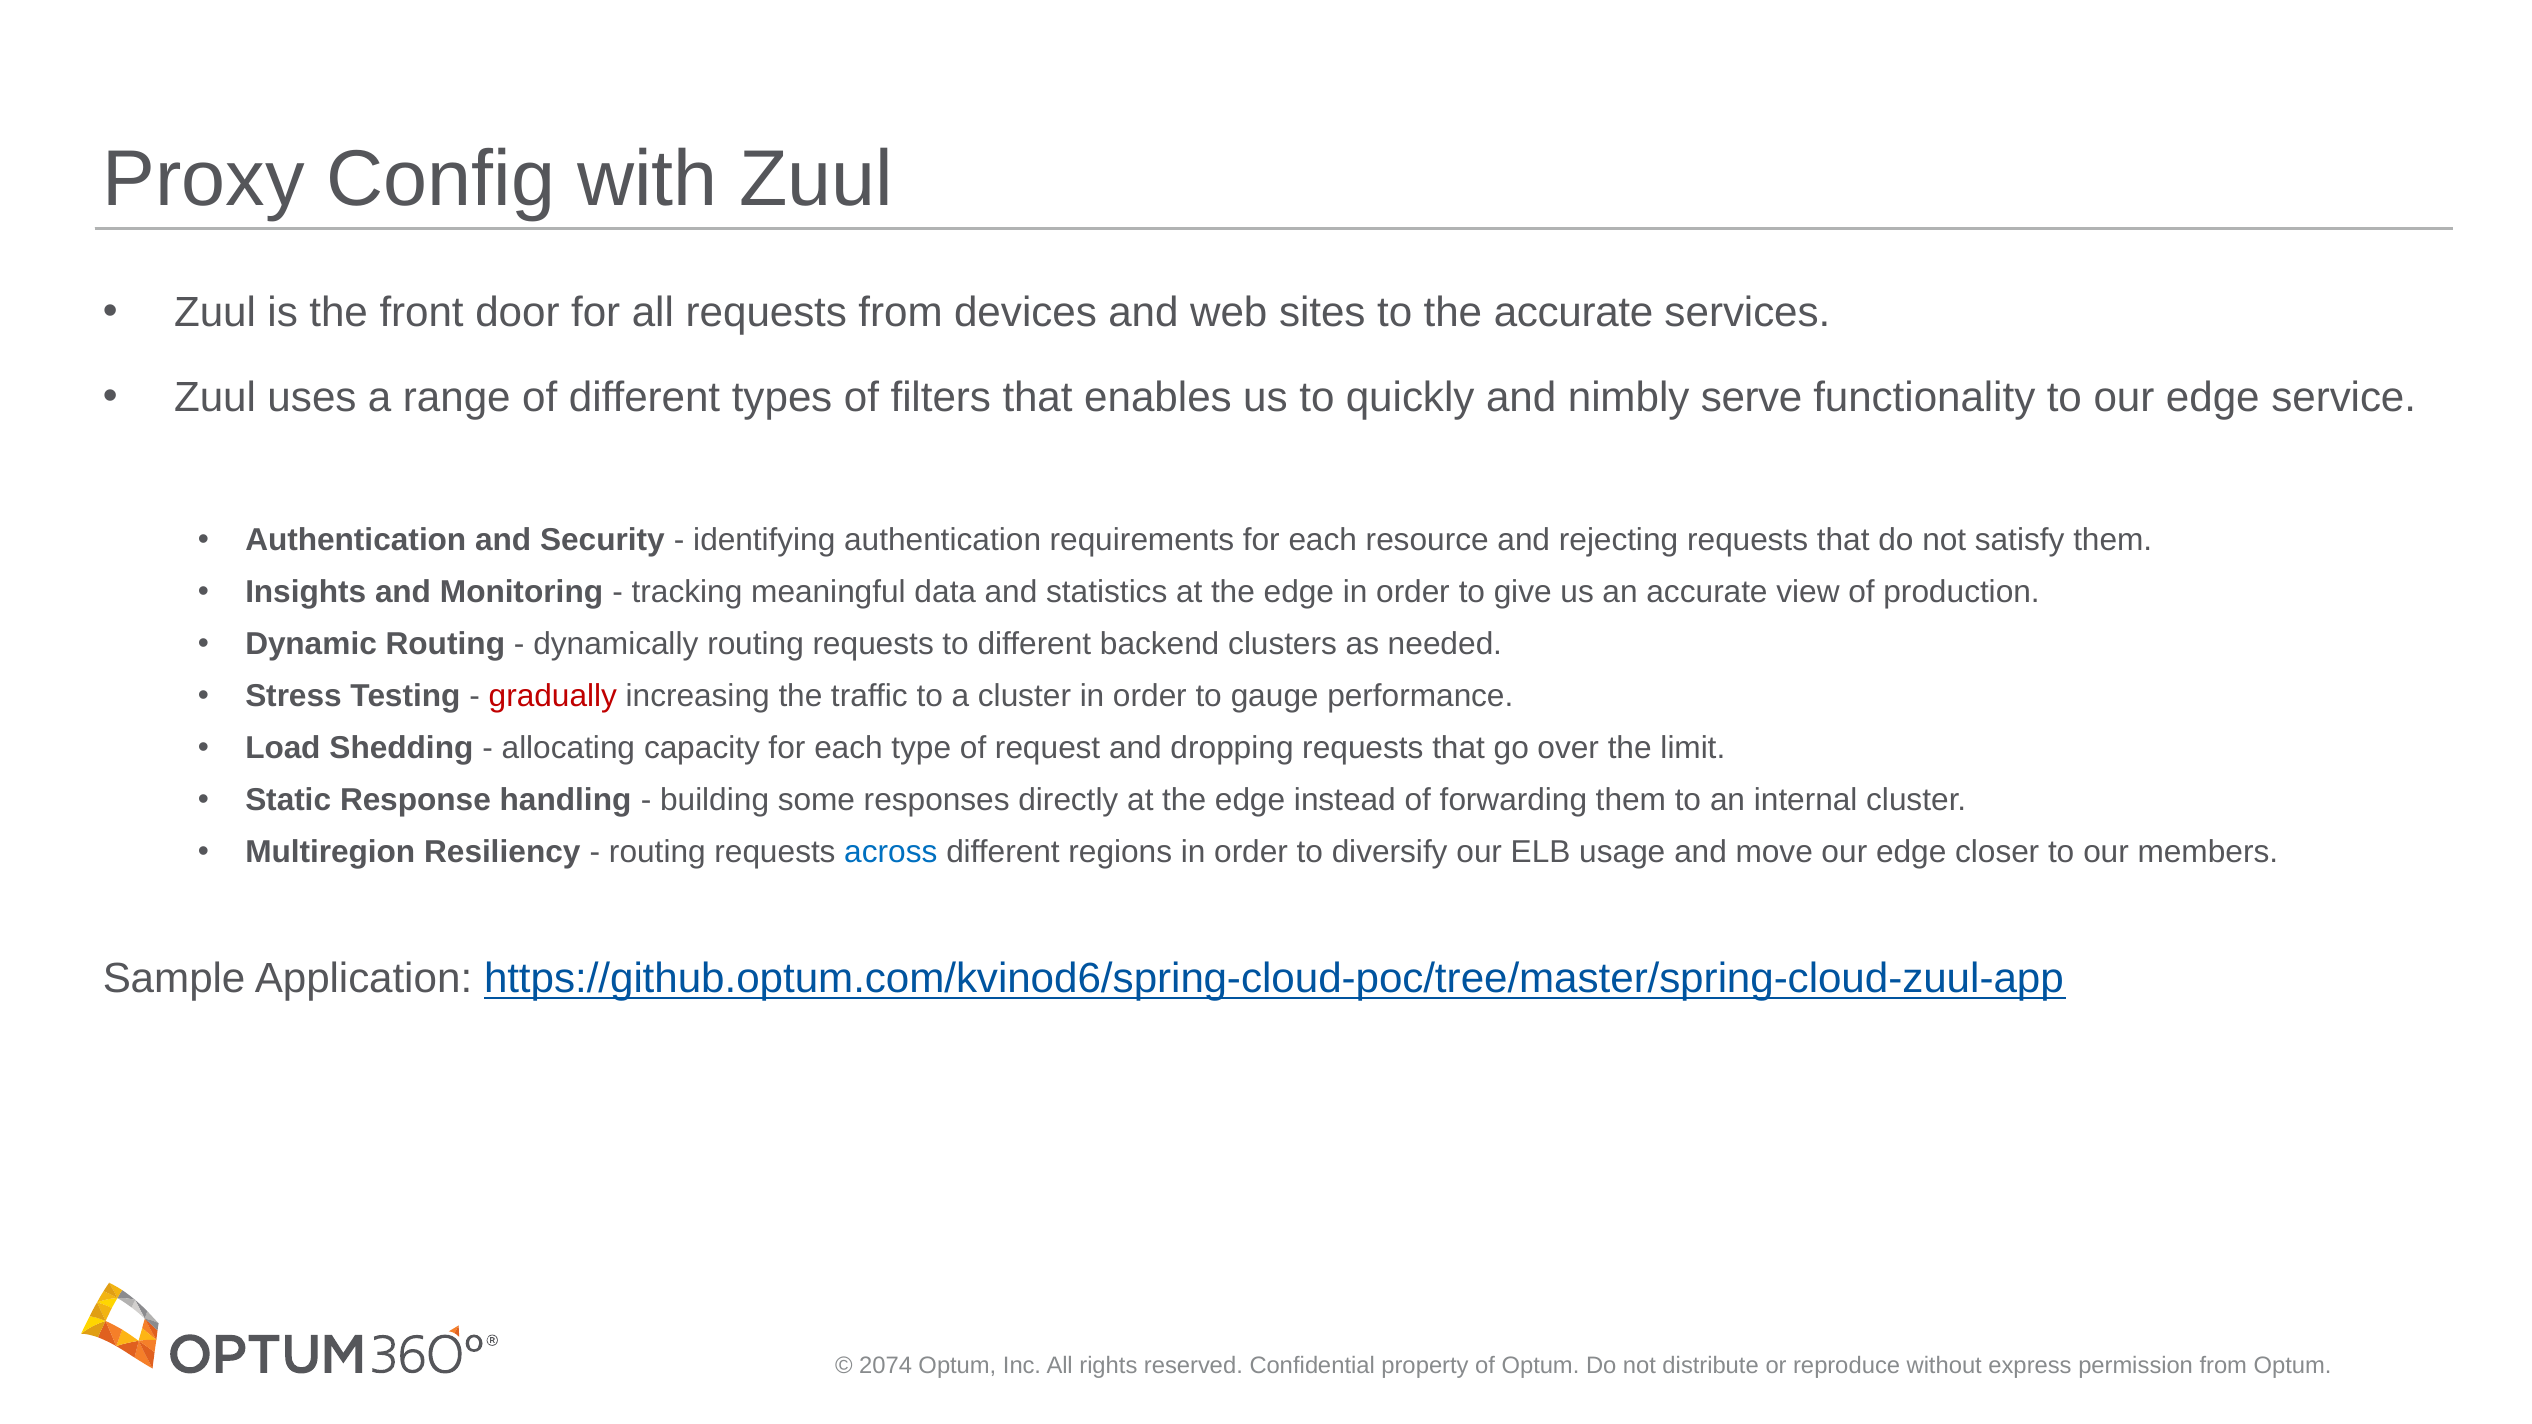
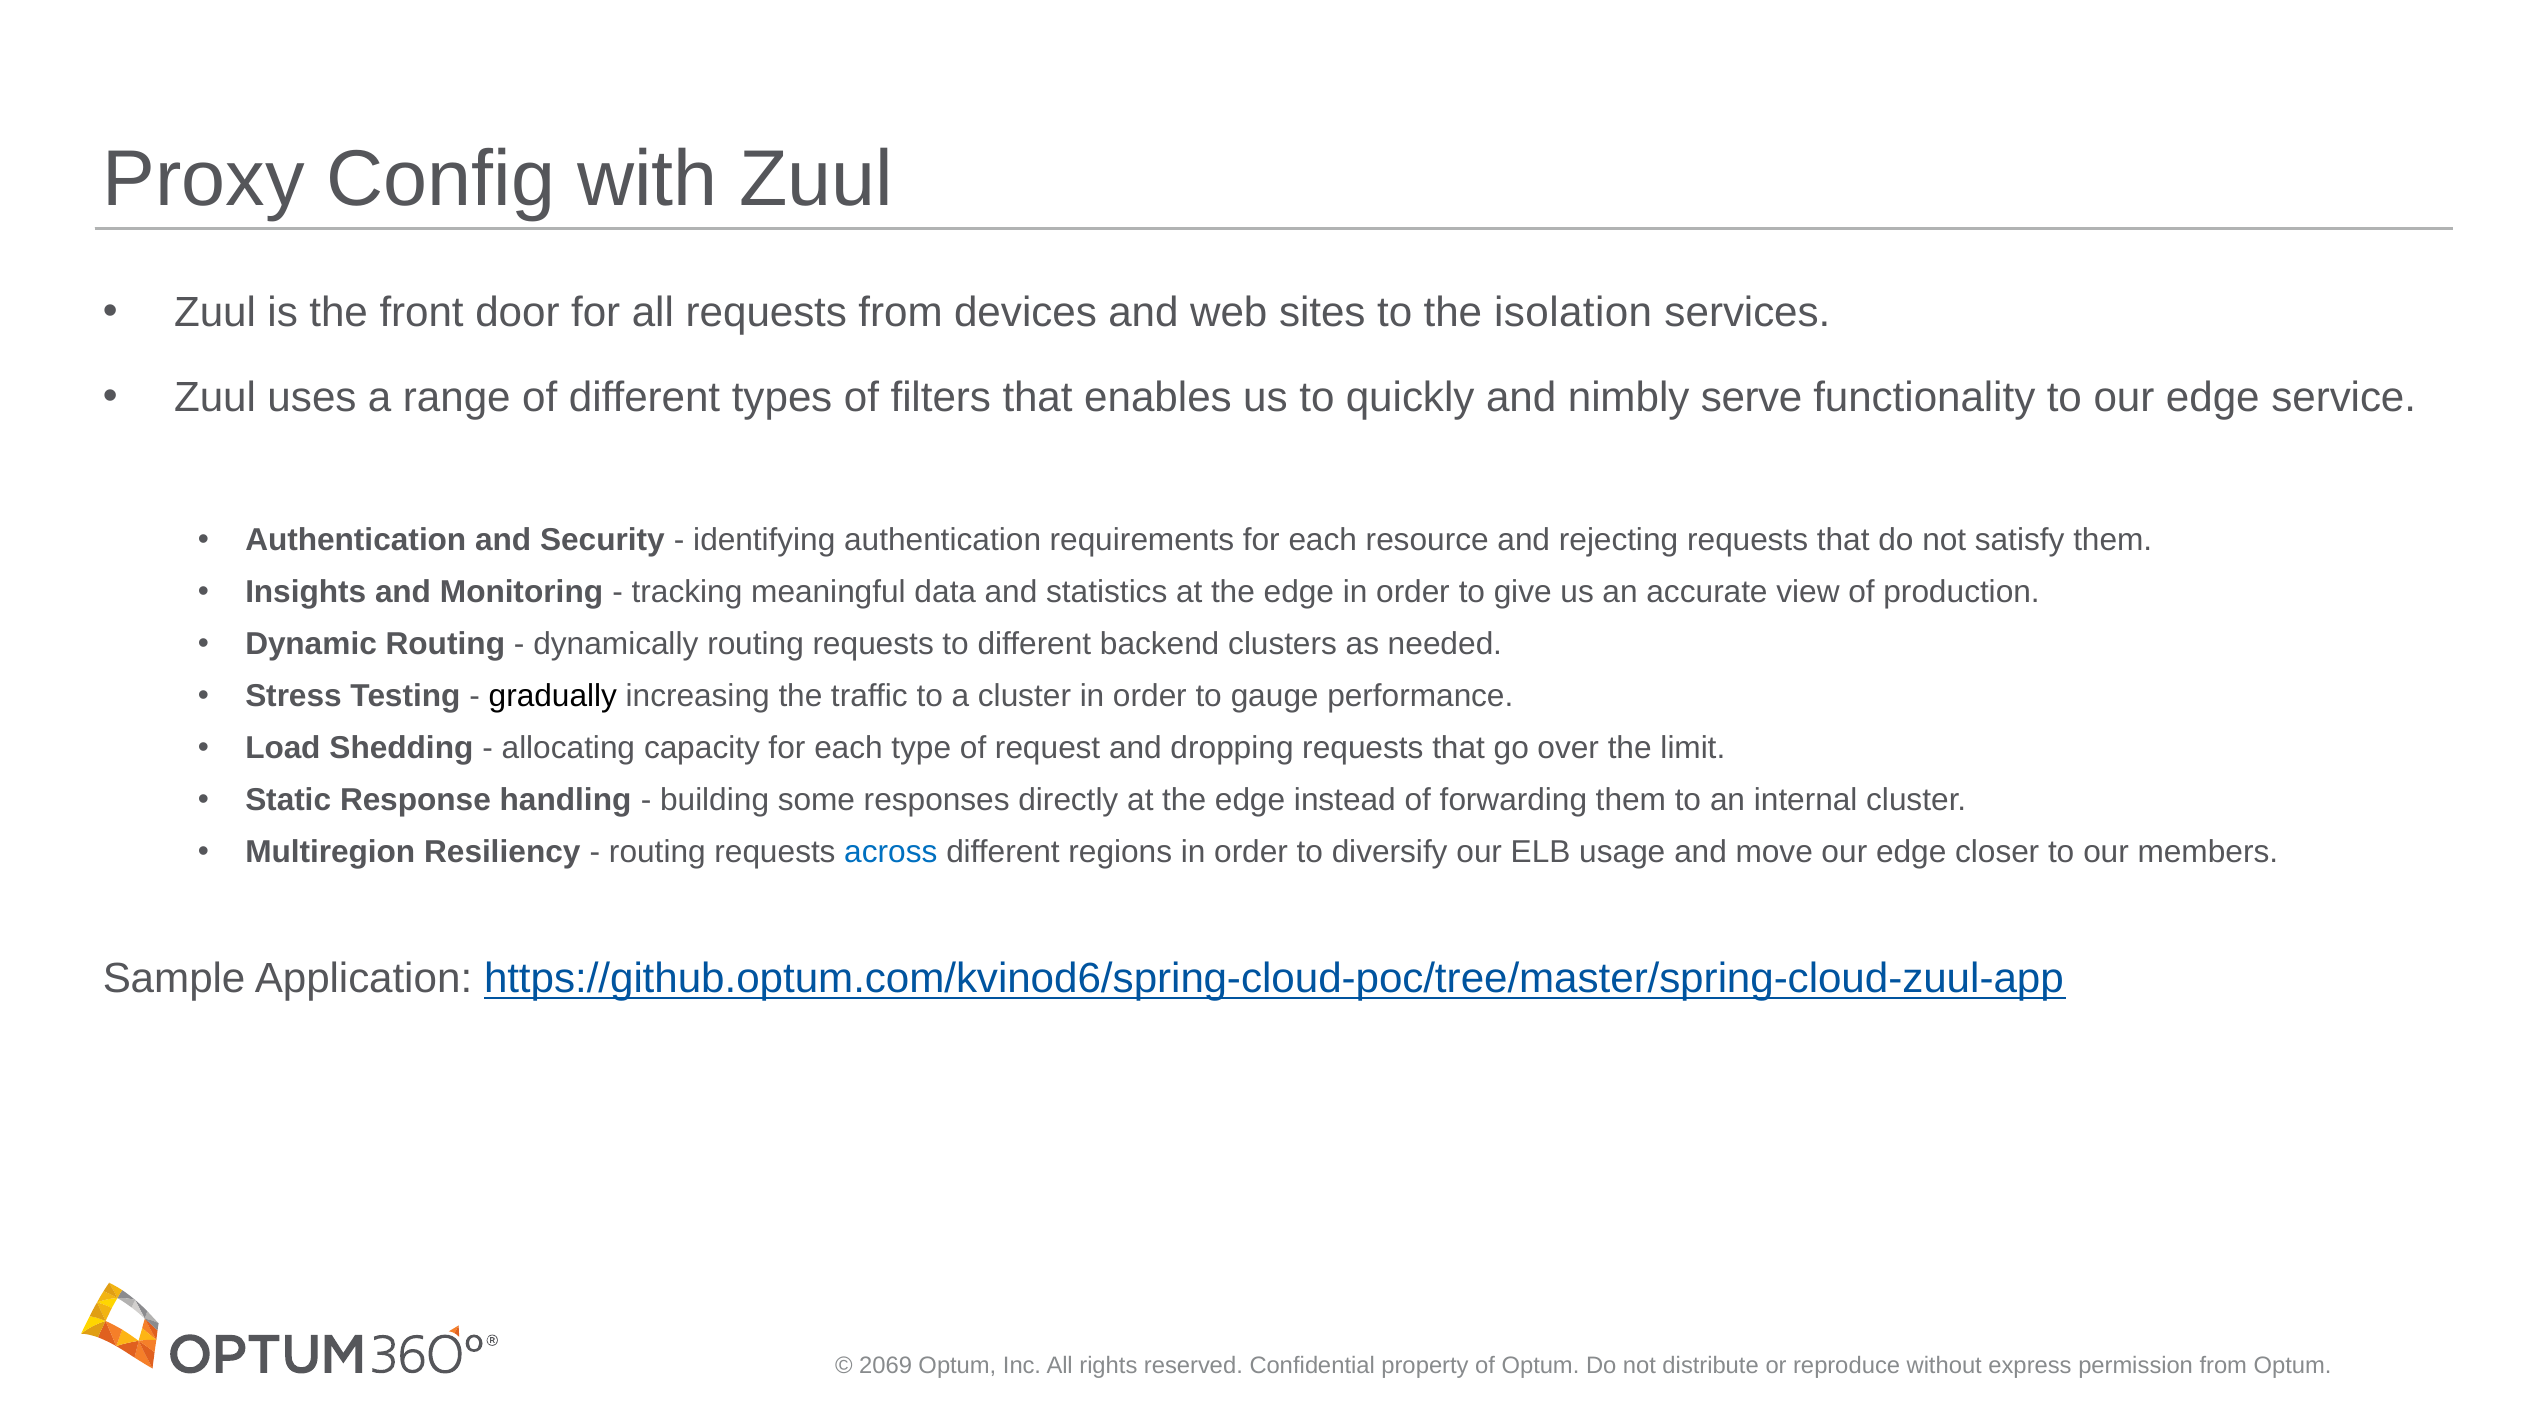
the accurate: accurate -> isolation
gradually colour: red -> black
2074: 2074 -> 2069
